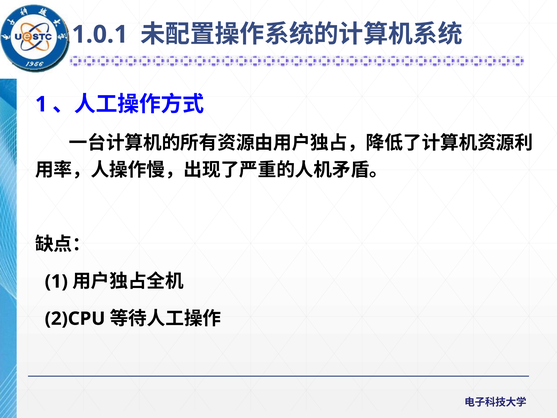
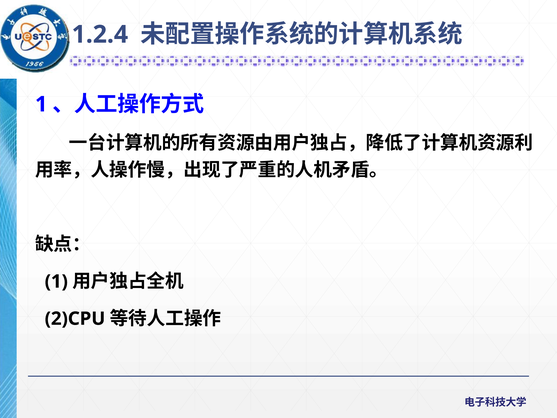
1.0.1: 1.0.1 -> 1.2.4
